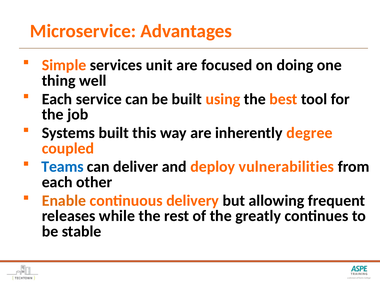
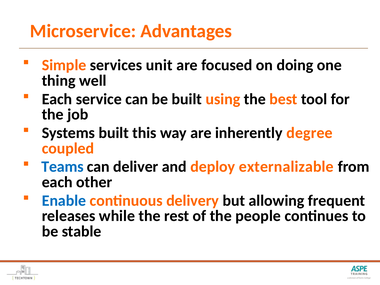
vulnerabilities: vulnerabilities -> externalizable
Enable colour: orange -> blue
greatly: greatly -> people
